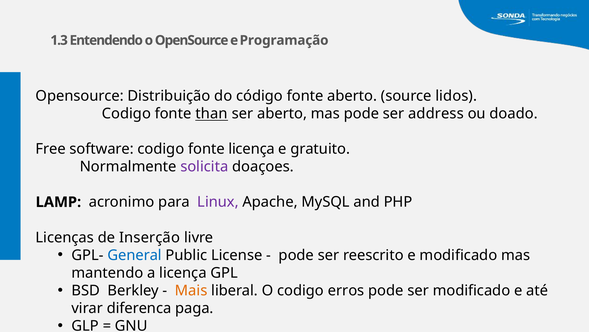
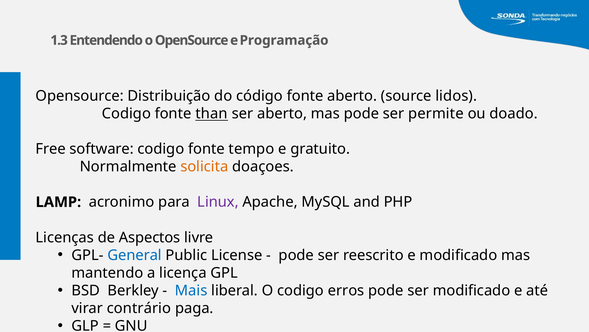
address: address -> permite
fonte licença: licença -> tempo
solicita colour: purple -> orange
Inserção: Inserção -> Aspectos
Mais colour: orange -> blue
diferenca: diferenca -> contrário
